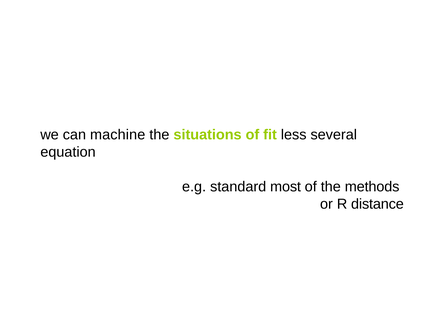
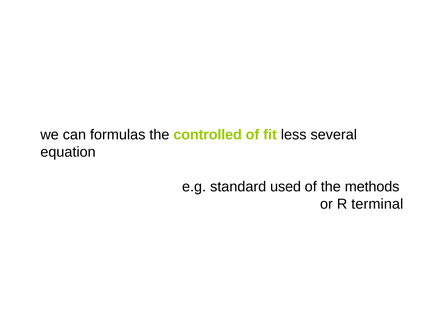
machine: machine -> formulas
situations: situations -> controlled
most: most -> used
distance: distance -> terminal
